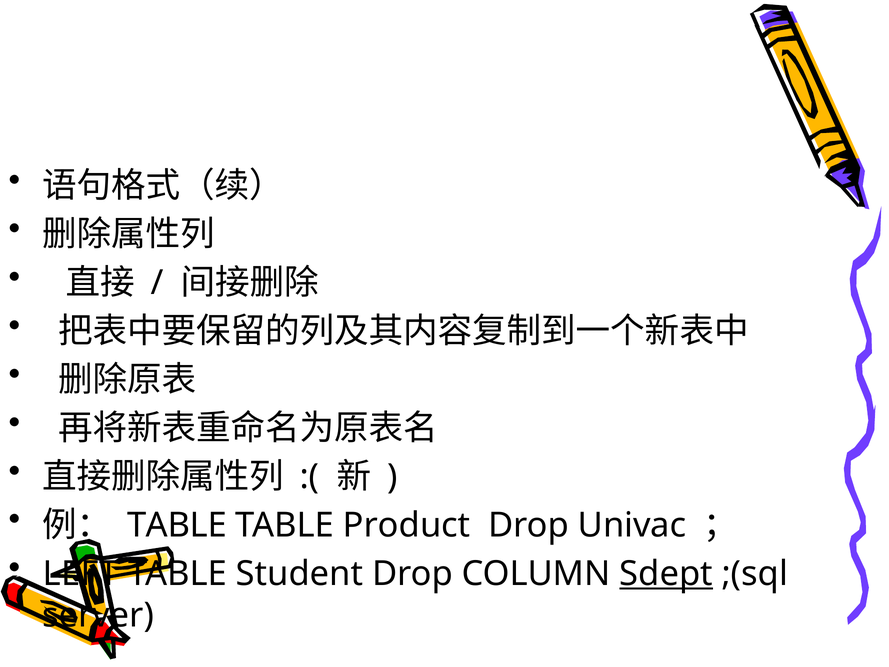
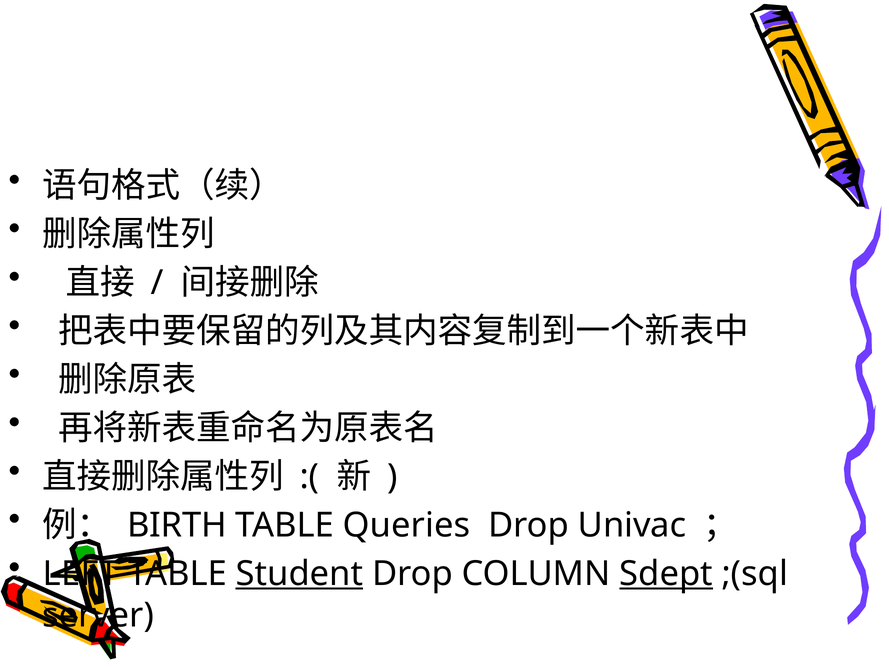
TABLE at (177, 525): TABLE -> BIRTH
Product: Product -> Queries
Student underline: none -> present
